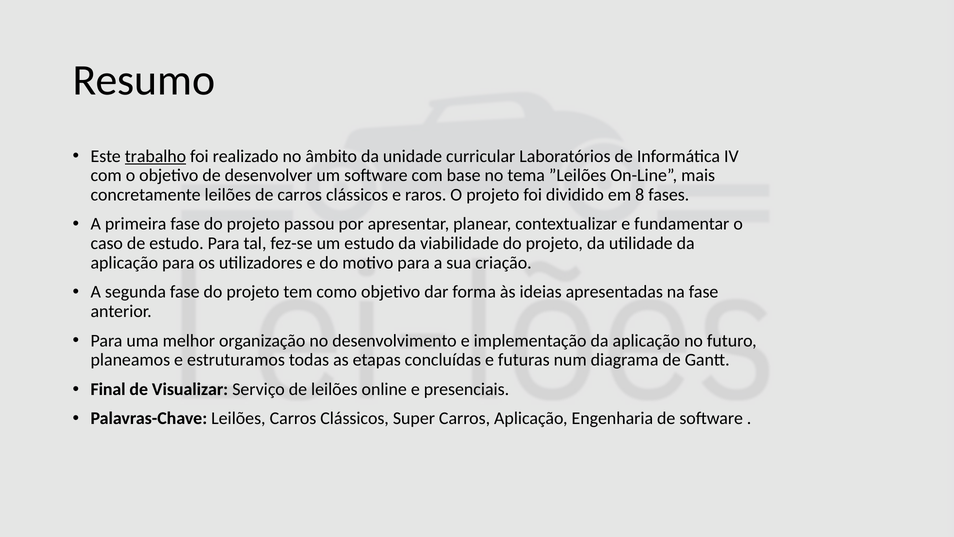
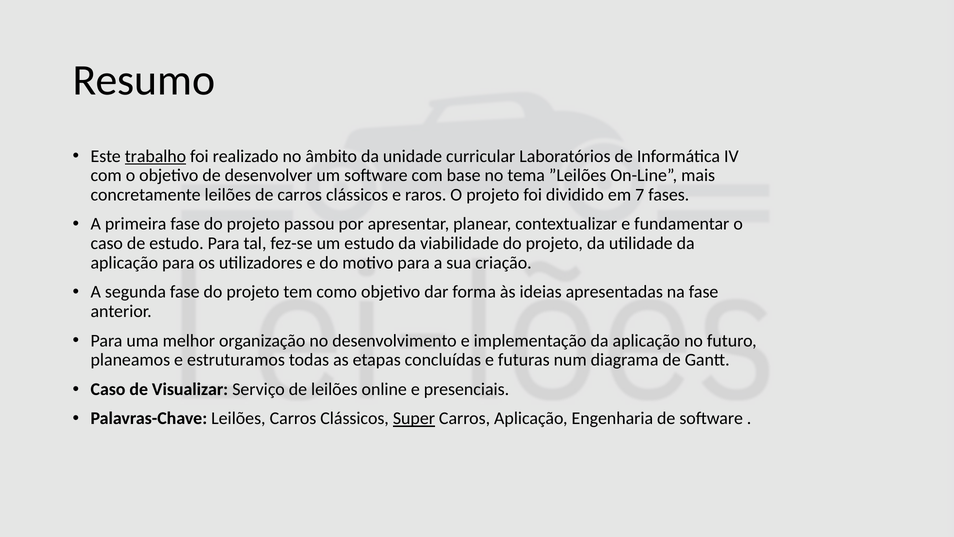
8: 8 -> 7
Final at (108, 389): Final -> Caso
Super underline: none -> present
